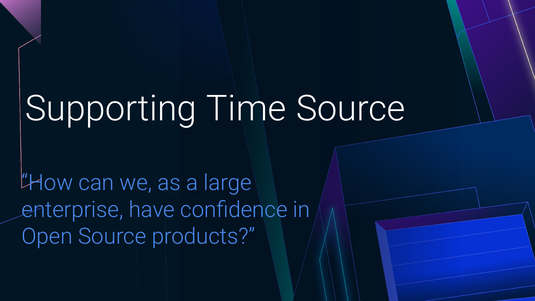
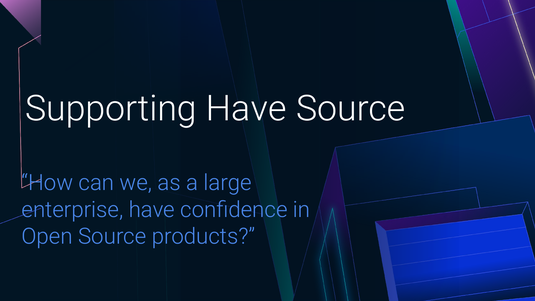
Supporting Time: Time -> Have
